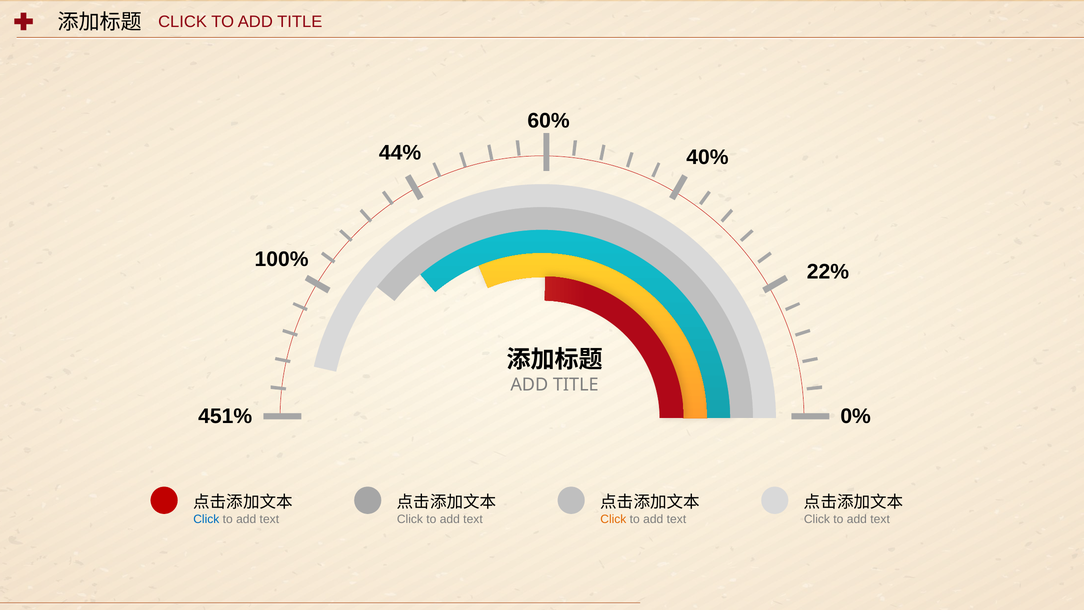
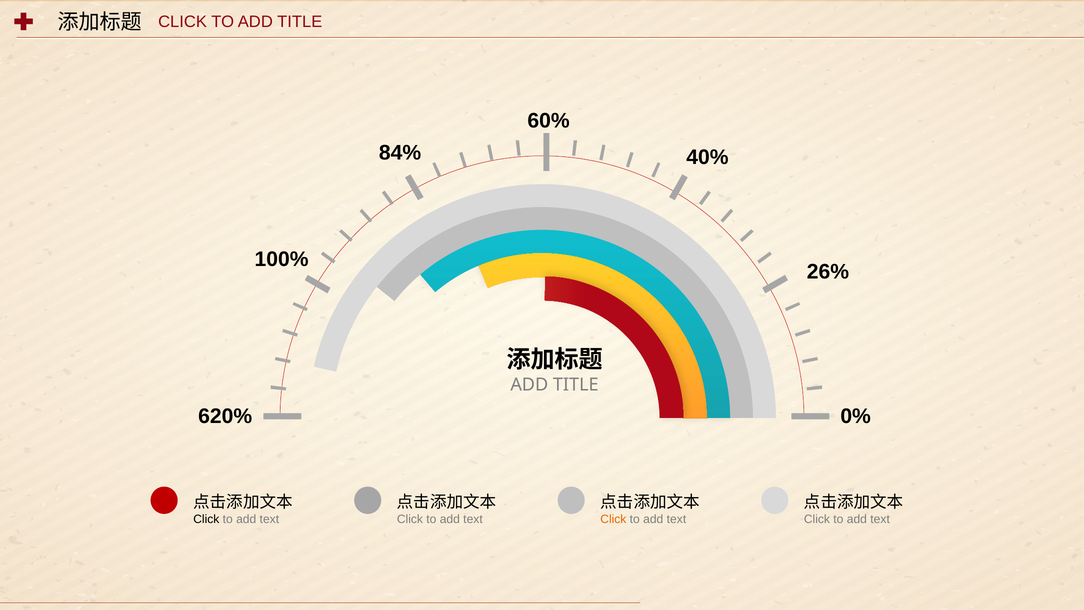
44%: 44% -> 84%
22%: 22% -> 26%
451%: 451% -> 620%
Click at (206, 519) colour: blue -> black
